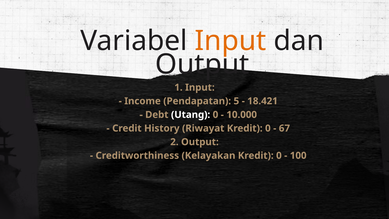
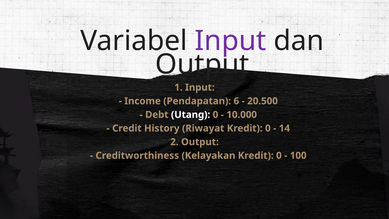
Input at (231, 41) colour: orange -> purple
5: 5 -> 6
18.421: 18.421 -> 20.500
67: 67 -> 14
